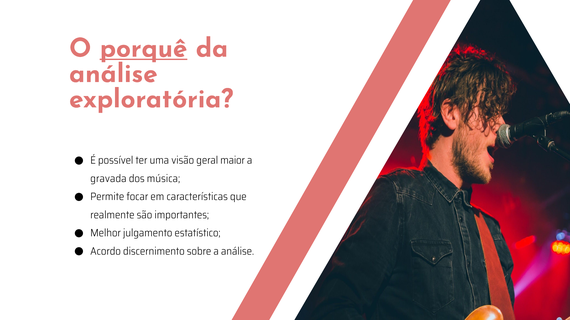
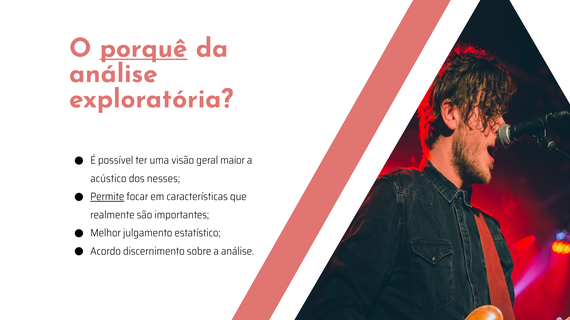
gravada: gravada -> acústico
música: música -> nesses
Permite underline: none -> present
